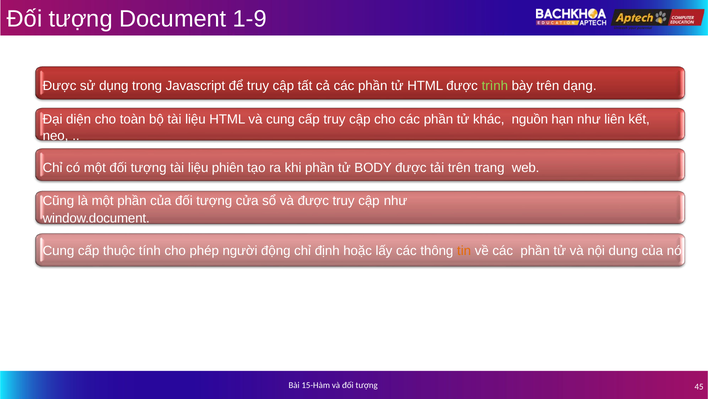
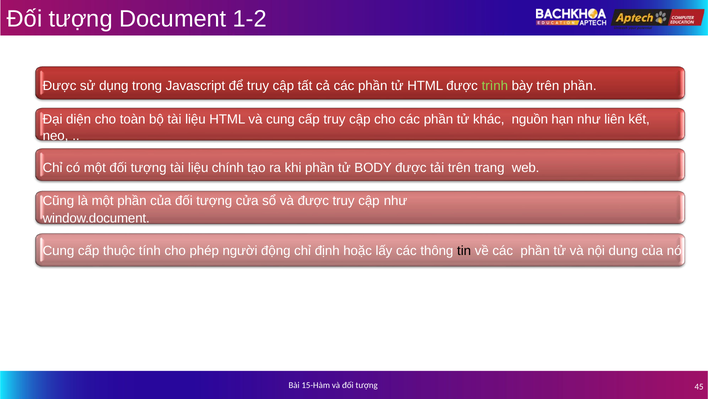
1-9: 1-9 -> 1-2
trên dạng: dạng -> phần
phiên: phiên -> chính
tin colour: orange -> black
